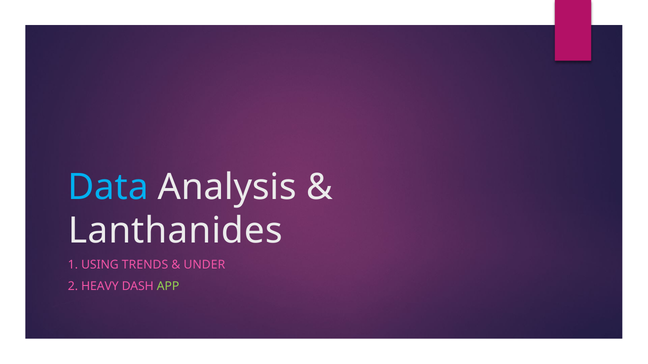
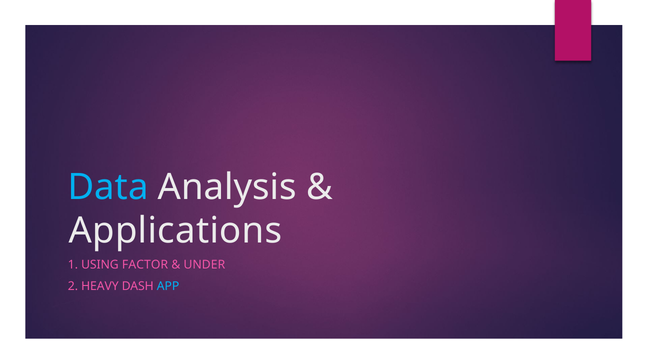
Lanthanides: Lanthanides -> Applications
TRENDS: TRENDS -> FACTOR
APP colour: light green -> light blue
